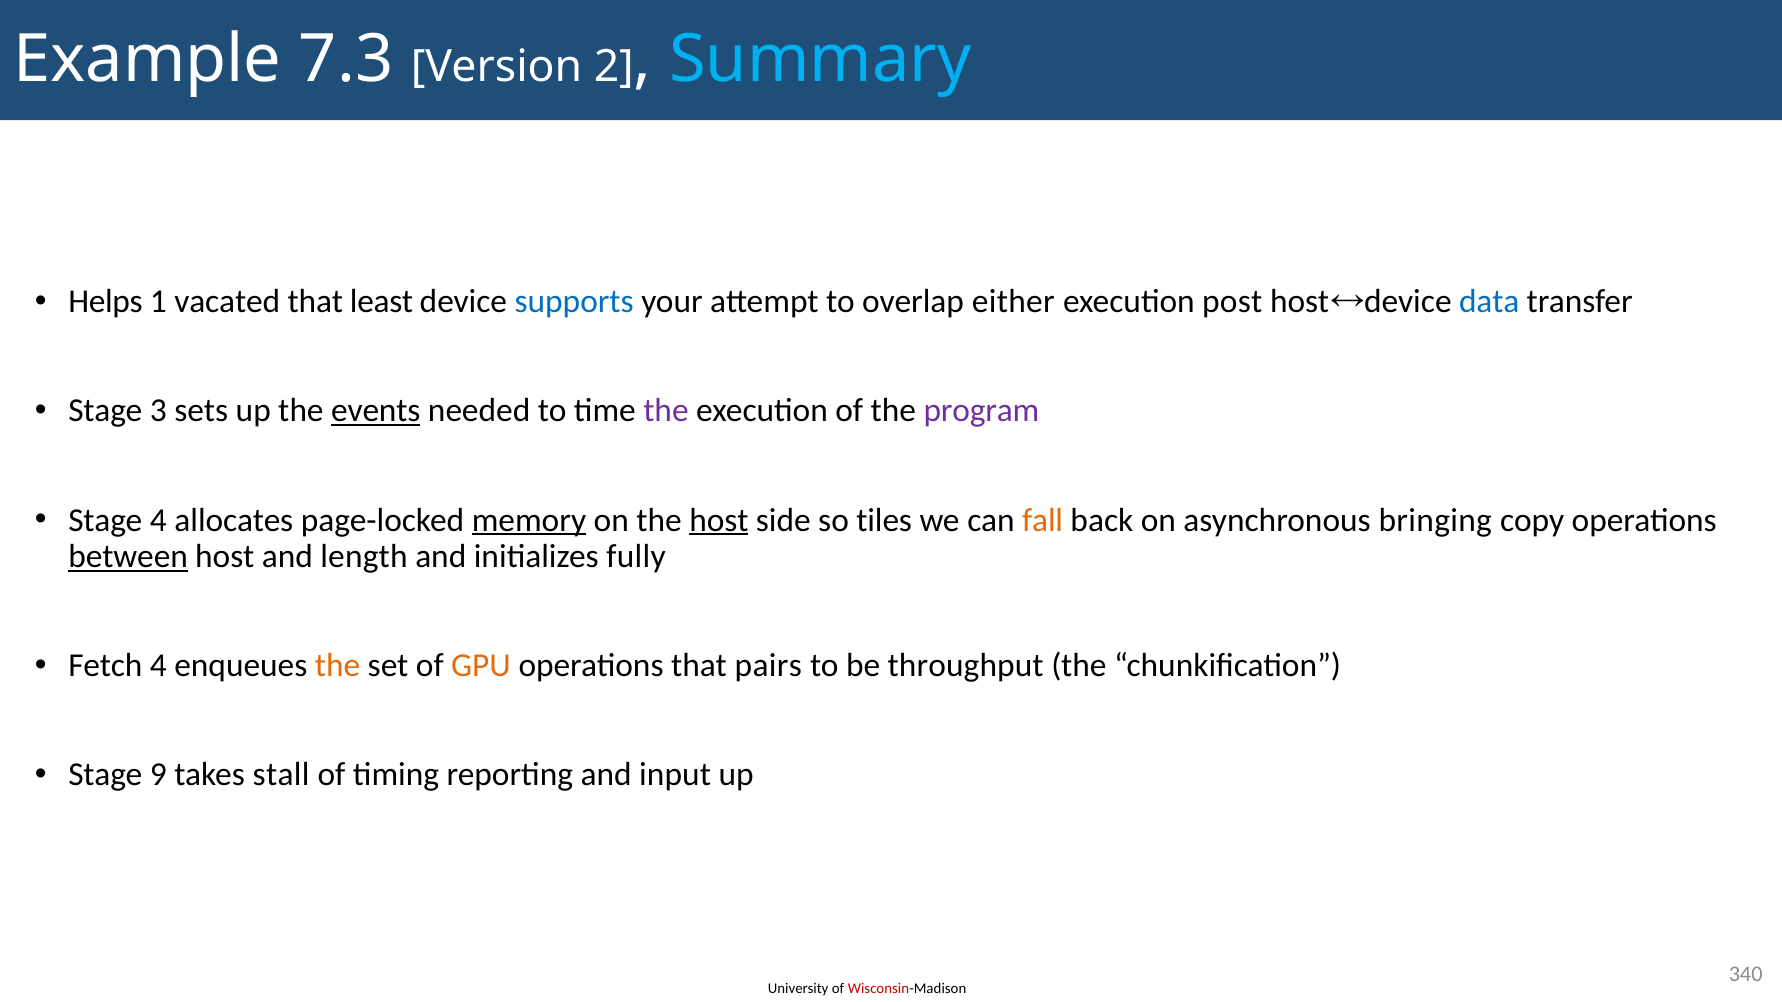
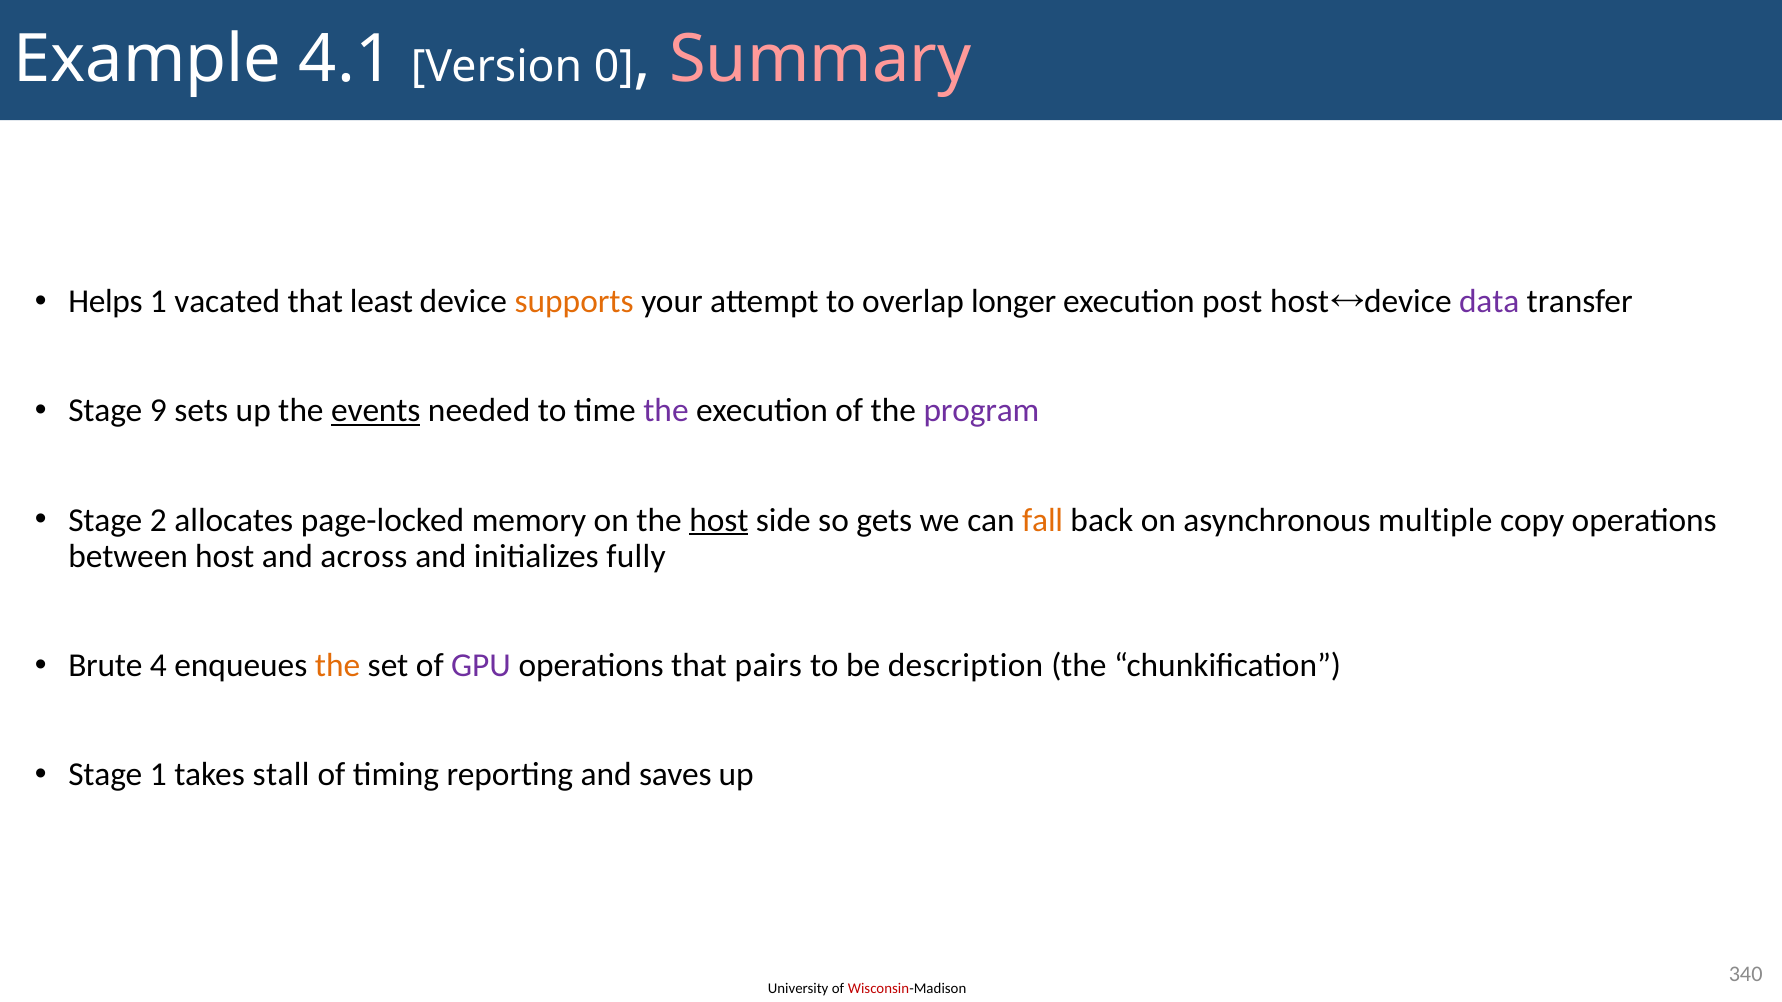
7.3: 7.3 -> 4.1
2: 2 -> 0
Summary colour: light blue -> pink
supports colour: blue -> orange
either: either -> longer
data colour: blue -> purple
3: 3 -> 9
Stage 4: 4 -> 2
memory underline: present -> none
tiles: tiles -> gets
bringing: bringing -> multiple
between underline: present -> none
length: length -> across
Fetch: Fetch -> Brute
GPU colour: orange -> purple
throughput: throughput -> description
Stage 9: 9 -> 1
input: input -> saves
